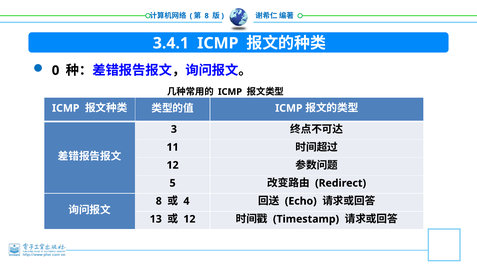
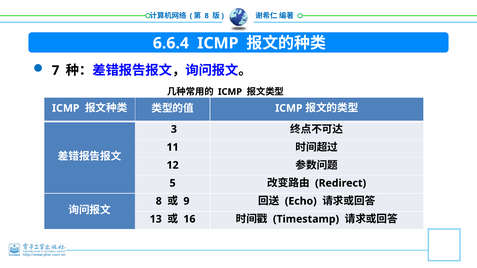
3.4.1: 3.4.1 -> 6.6.4
0: 0 -> 7
4: 4 -> 9
12 at (189, 219): 12 -> 16
